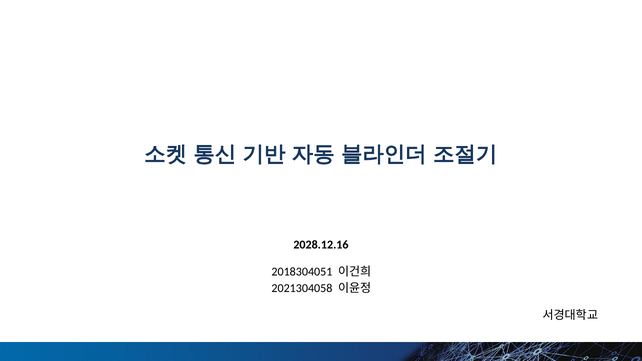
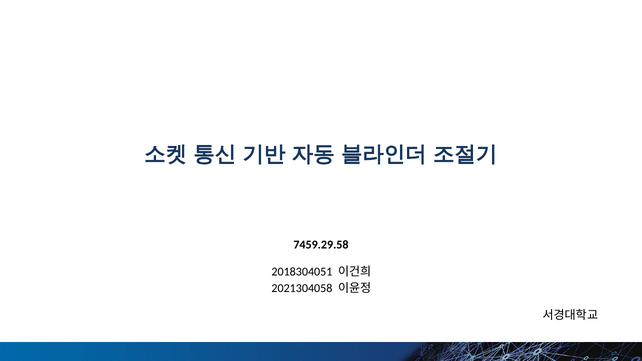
2028.12.16: 2028.12.16 -> 7459.29.58
